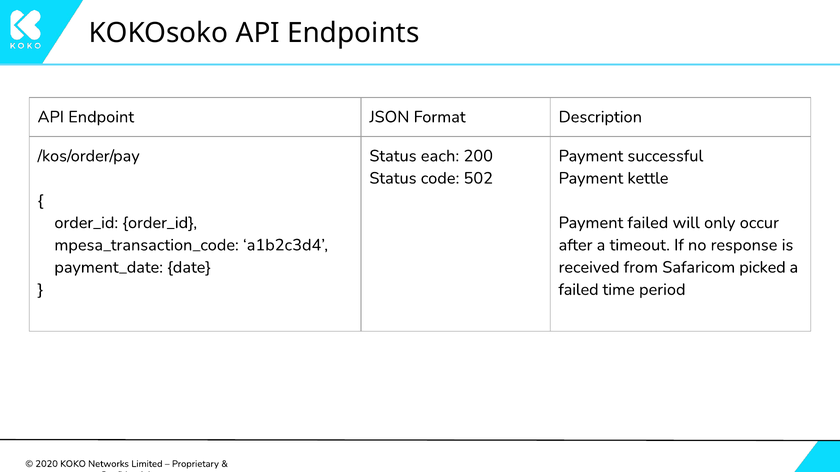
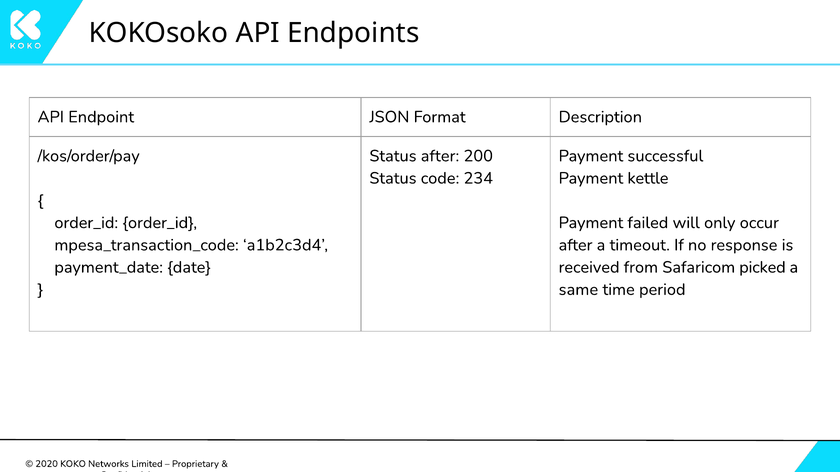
Status each: each -> after
502: 502 -> 234
failed at (579, 290): failed -> same
